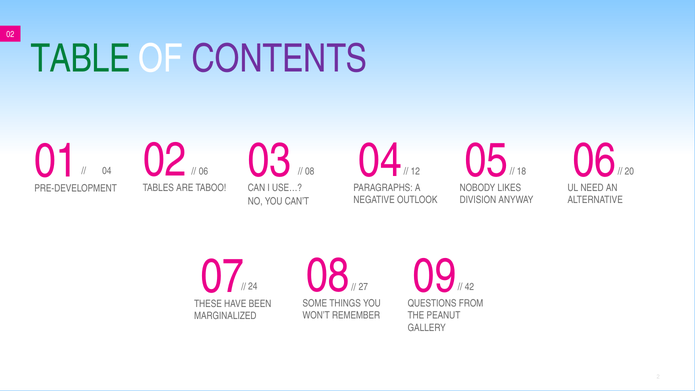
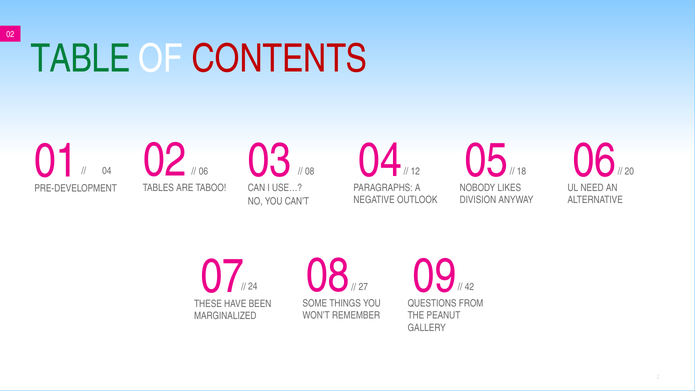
CONTENTS colour: purple -> red
